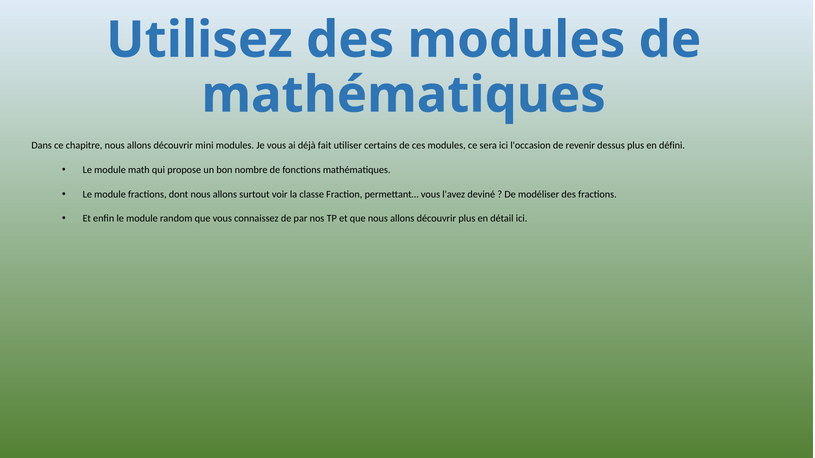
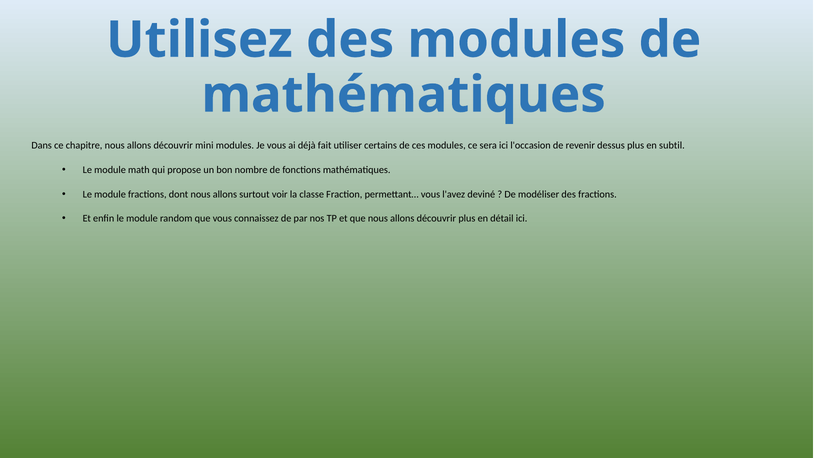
défini: défini -> subtil
